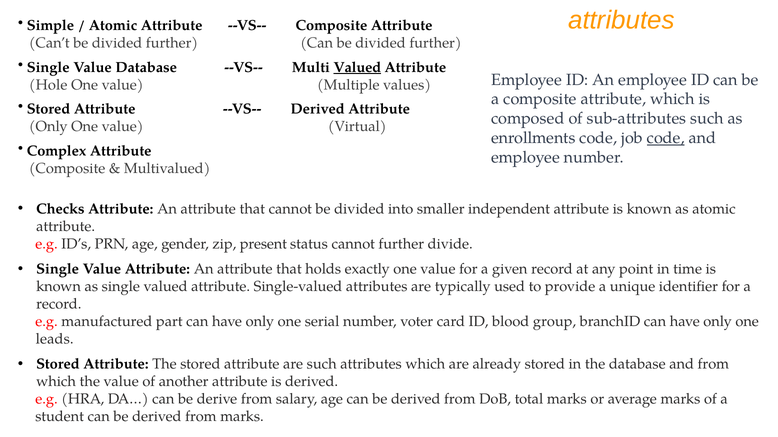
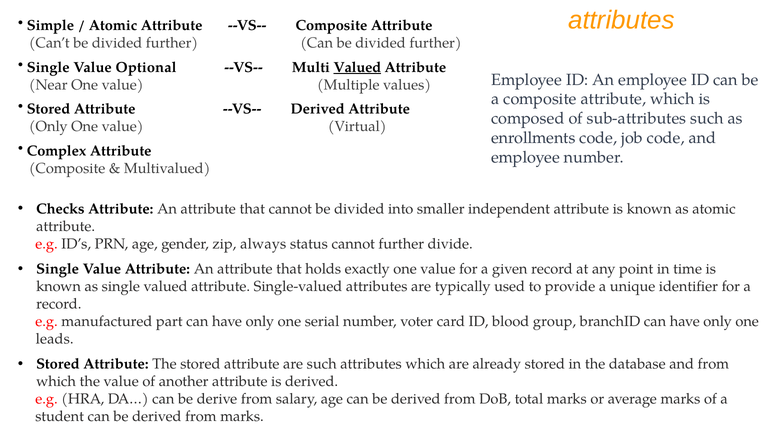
Value Database: Database -> Optional
Hole: Hole -> Near
code at (666, 138) underline: present -> none
present: present -> always
